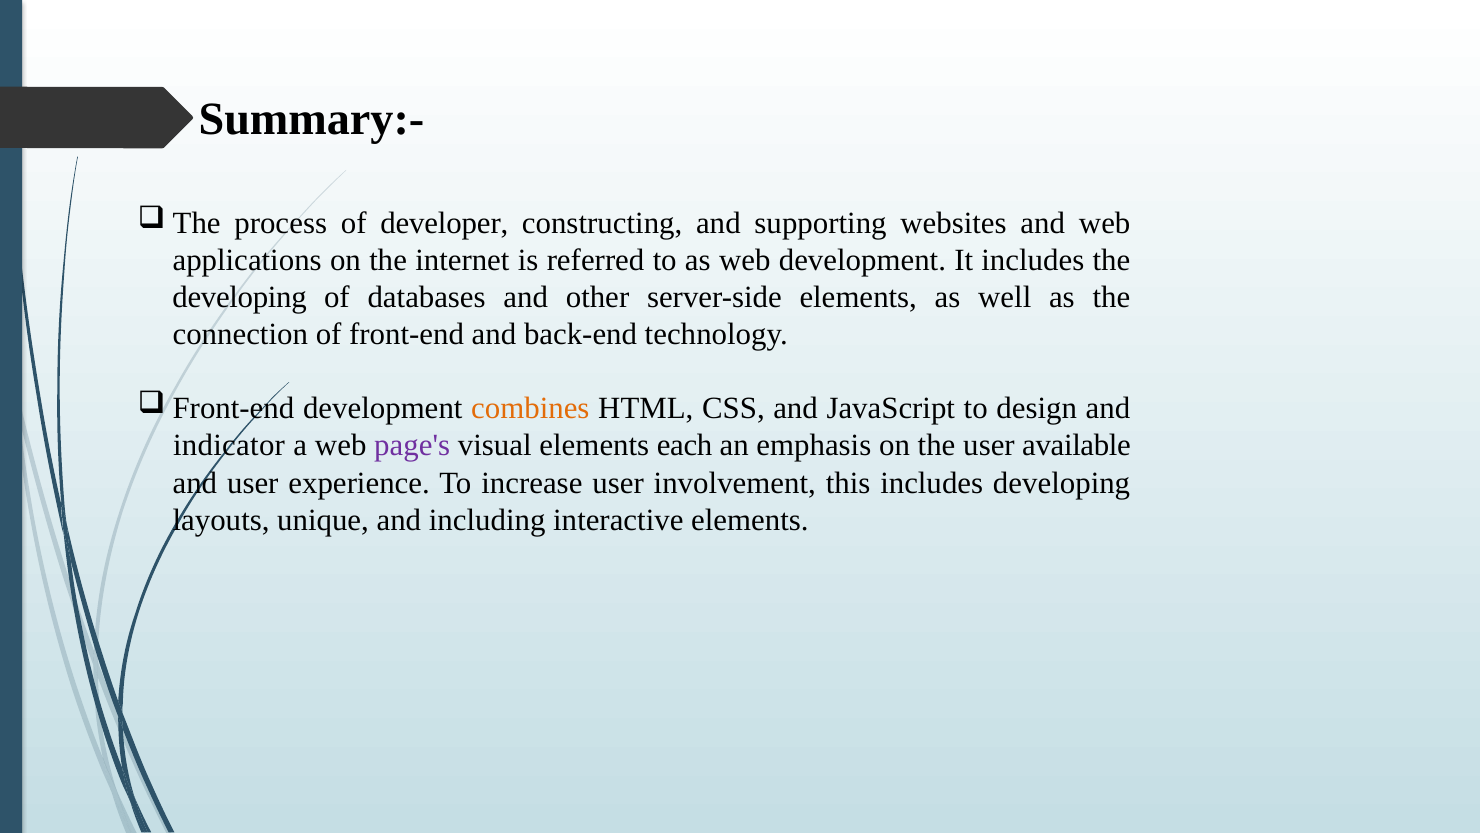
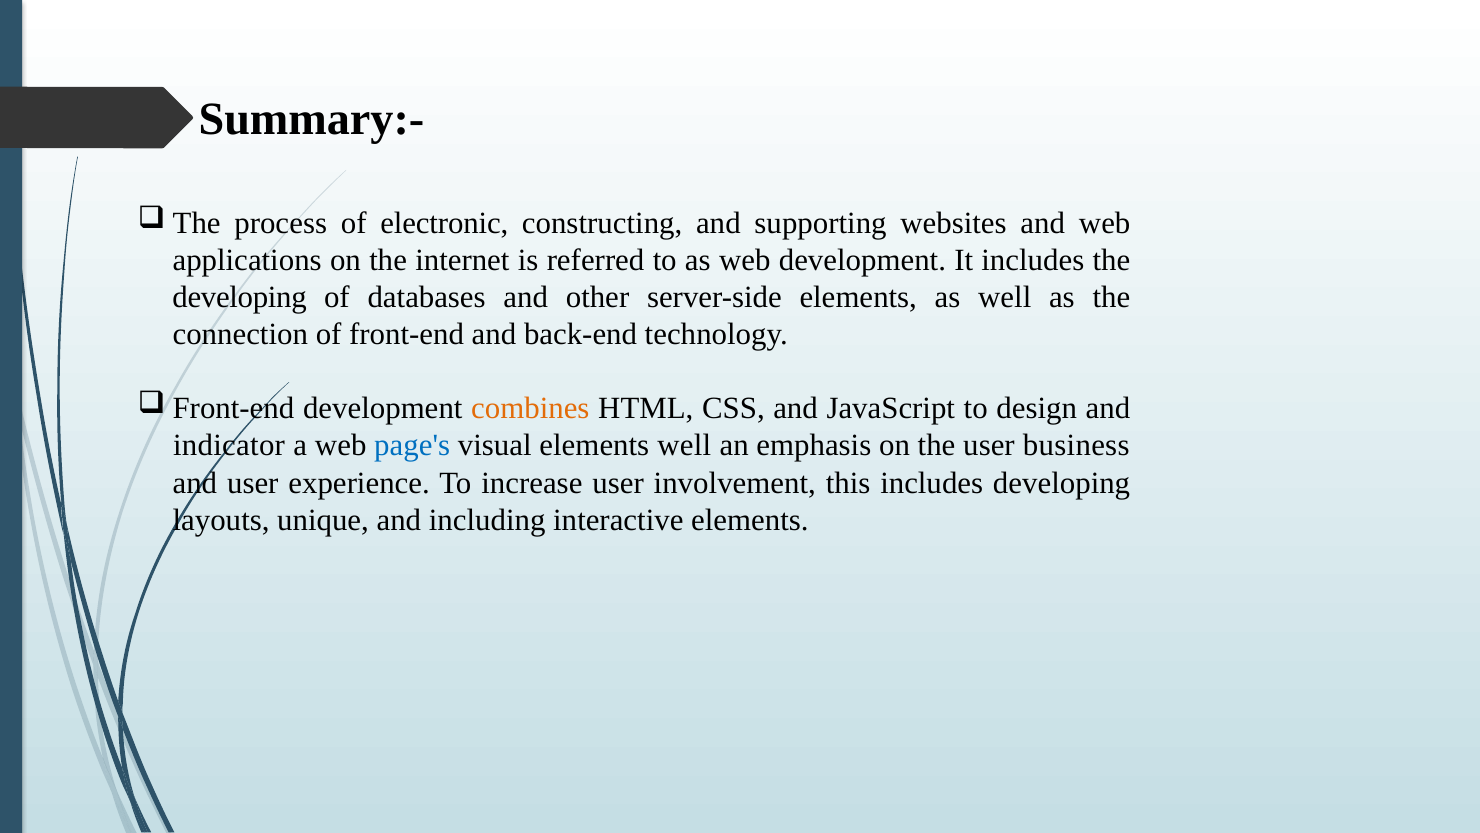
developer: developer -> electronic
page's colour: purple -> blue
elements each: each -> well
available: available -> business
